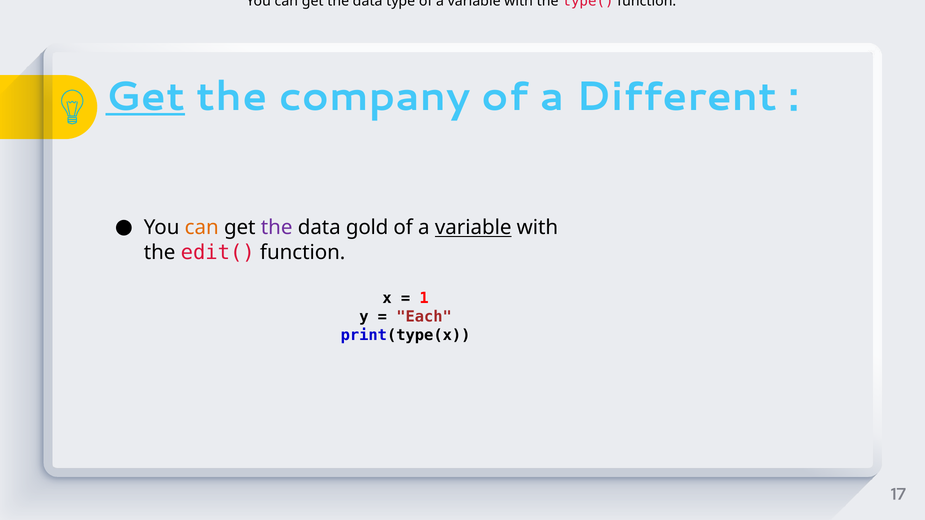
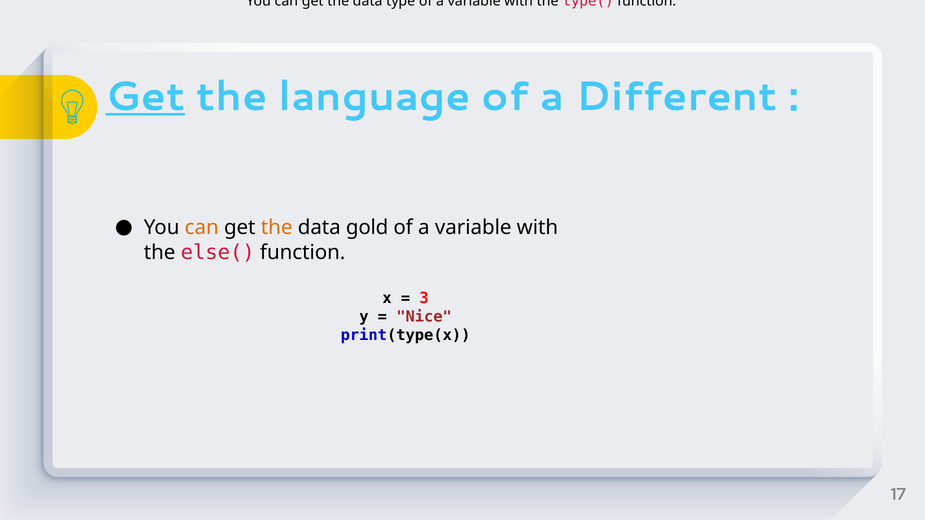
company: company -> language
the at (277, 228) colour: purple -> orange
variable at (473, 228) underline: present -> none
edit(: edit( -> else(
1: 1 -> 3
Each: Each -> Nice
